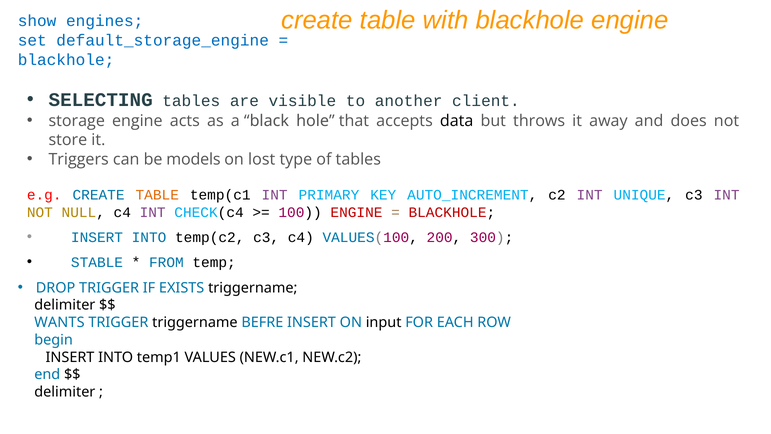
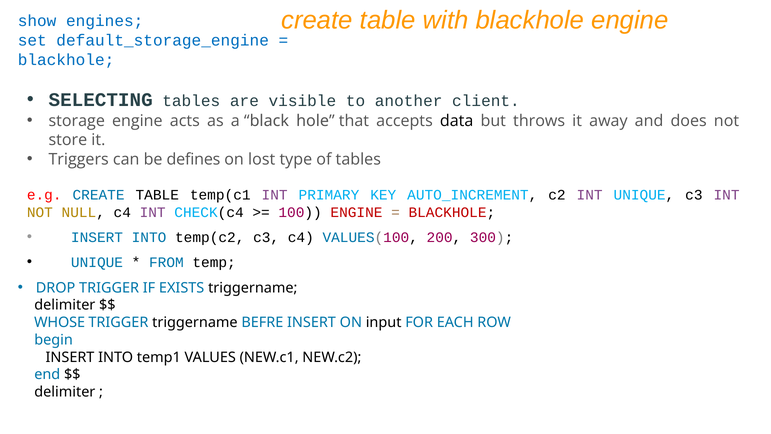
models: models -> defines
TABLE at (157, 195) colour: orange -> black
STABLE at (97, 262): STABLE -> UNIQUE
WANTS: WANTS -> WHOSE
